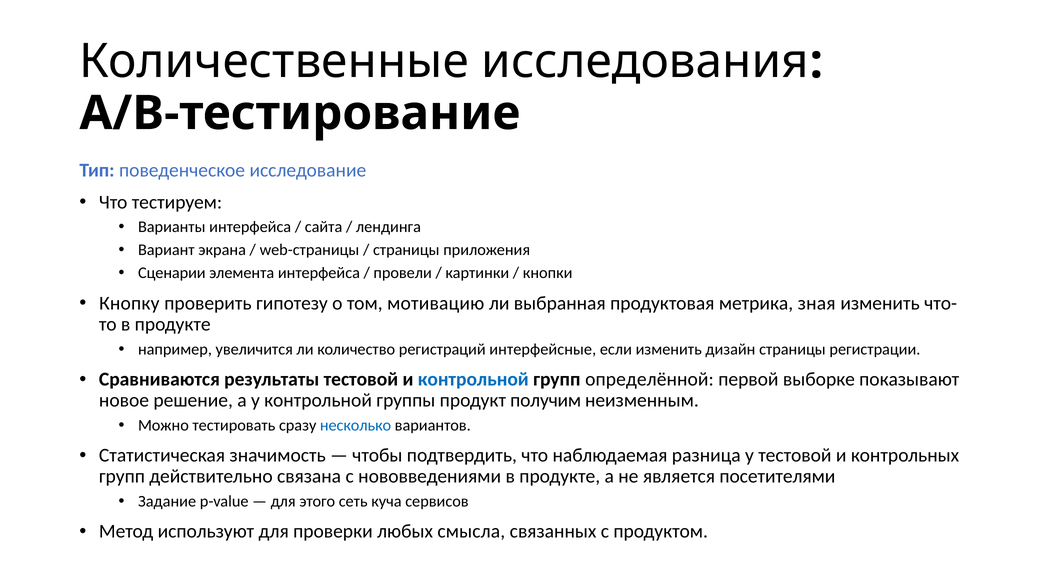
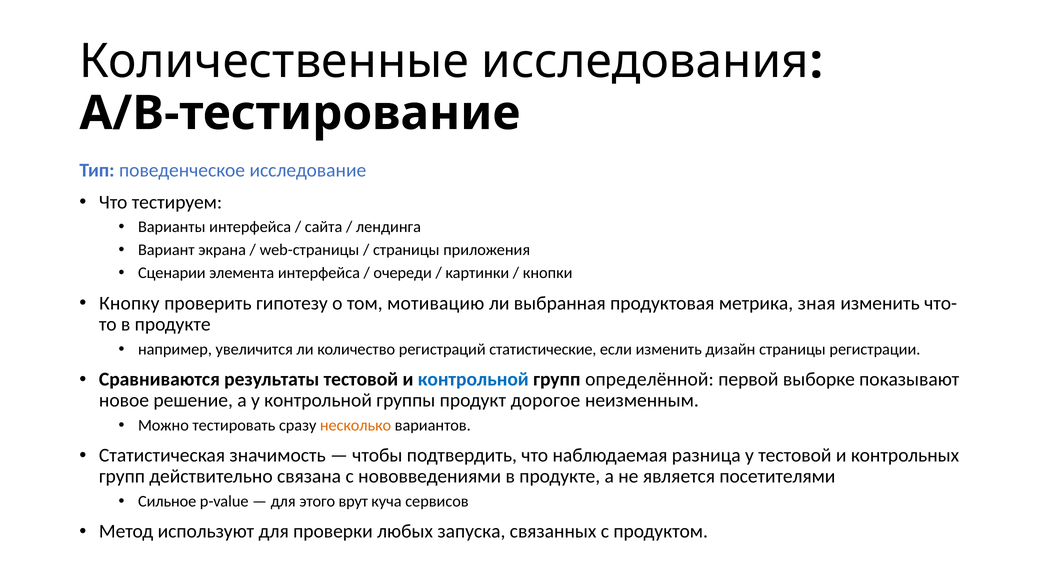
провели: провели -> очереди
интерфейсные: интерфейсные -> статистические
получим: получим -> дорогое
несколько colour: blue -> orange
Задание: Задание -> Сильное
сеть: сеть -> врут
смысла: смысла -> запуска
